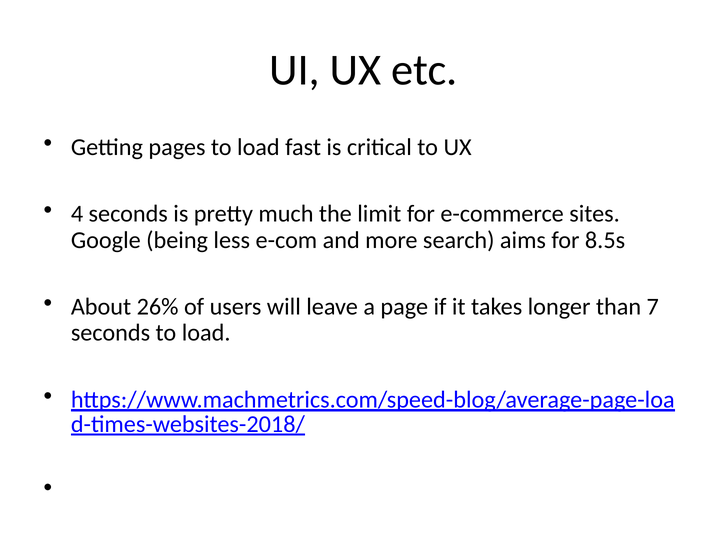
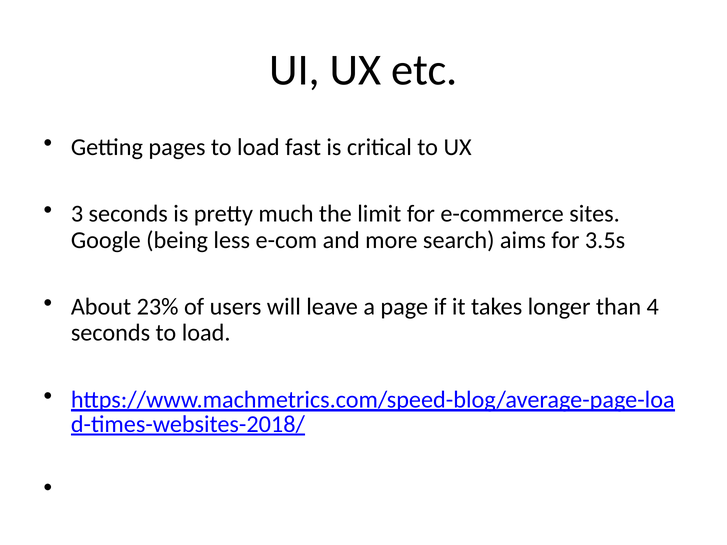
4: 4 -> 3
8.5s: 8.5s -> 3.5s
26%: 26% -> 23%
7: 7 -> 4
